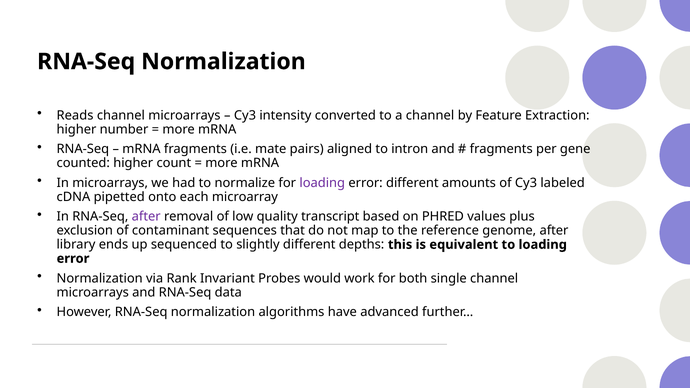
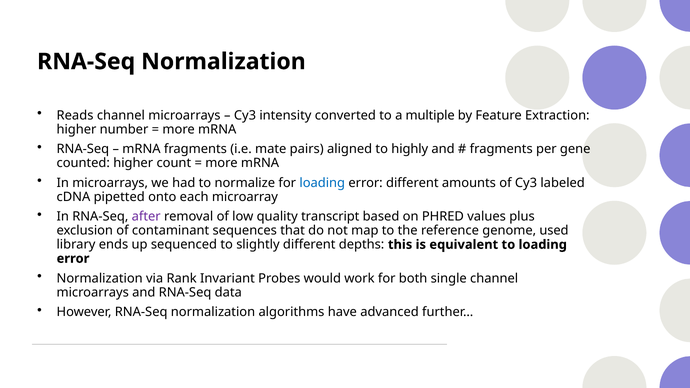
a channel: channel -> multiple
intron: intron -> highly
loading at (322, 183) colour: purple -> blue
genome after: after -> used
